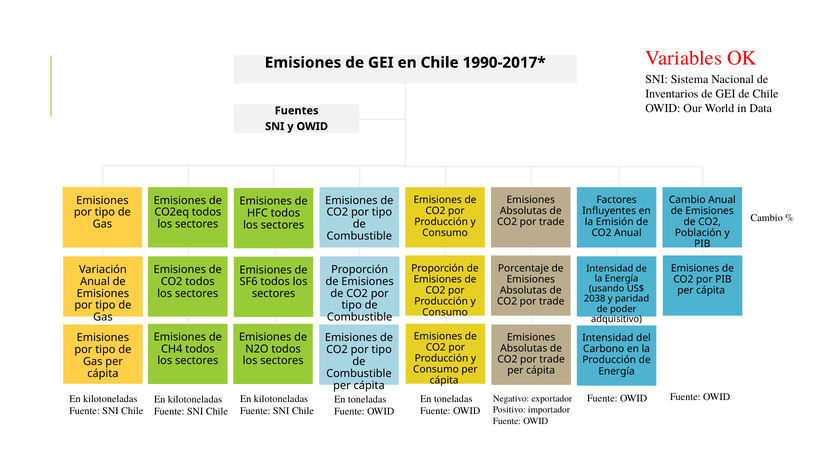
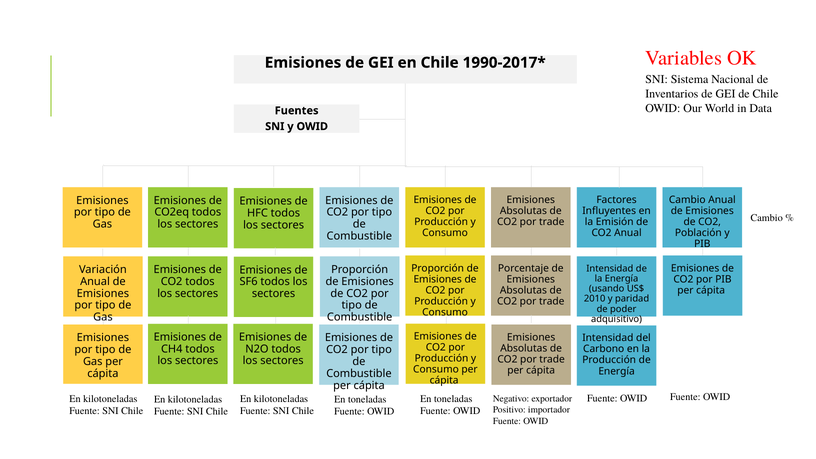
2038: 2038 -> 2010
